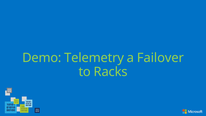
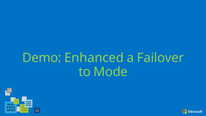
Telemetry: Telemetry -> Enhanced
Racks: Racks -> Mode
